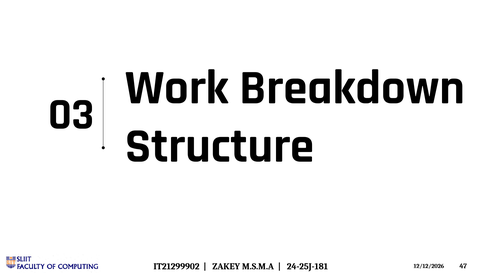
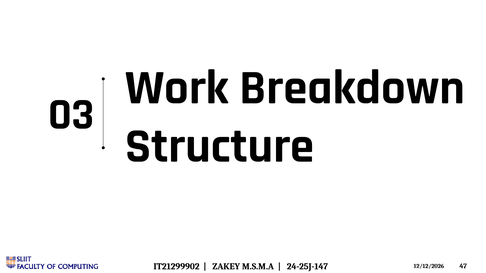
24-25J-181: 24-25J-181 -> 24-25J-147
